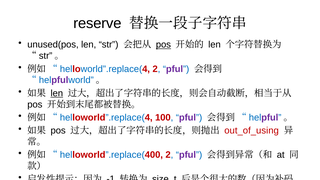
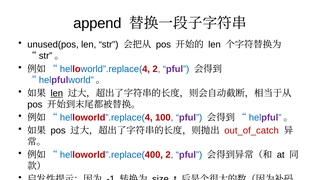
reserve: reserve -> append
pos at (163, 45) underline: present -> none
out_of_using: out_of_using -> out_of_catch
